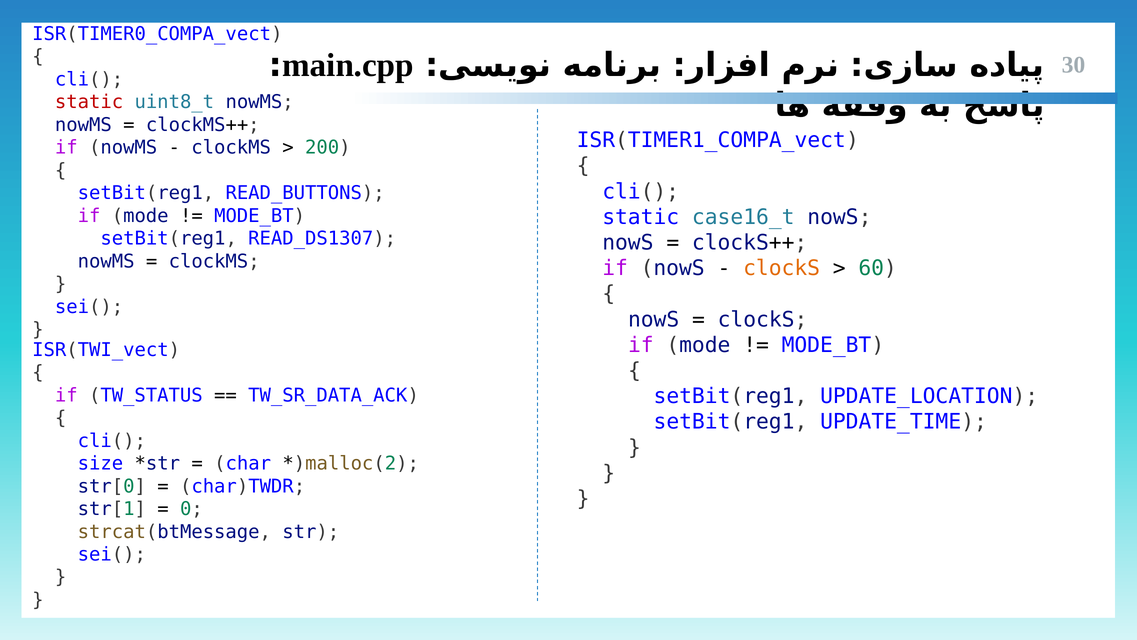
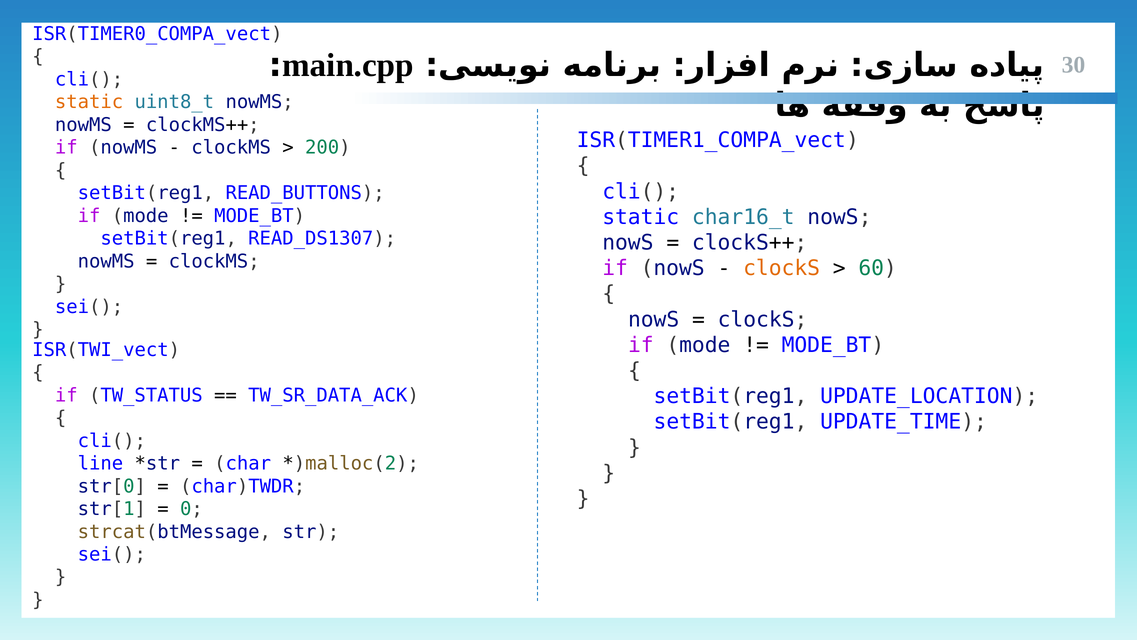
static at (89, 102) colour: red -> orange
case16_t: case16_t -> char16_t
size: size -> line
